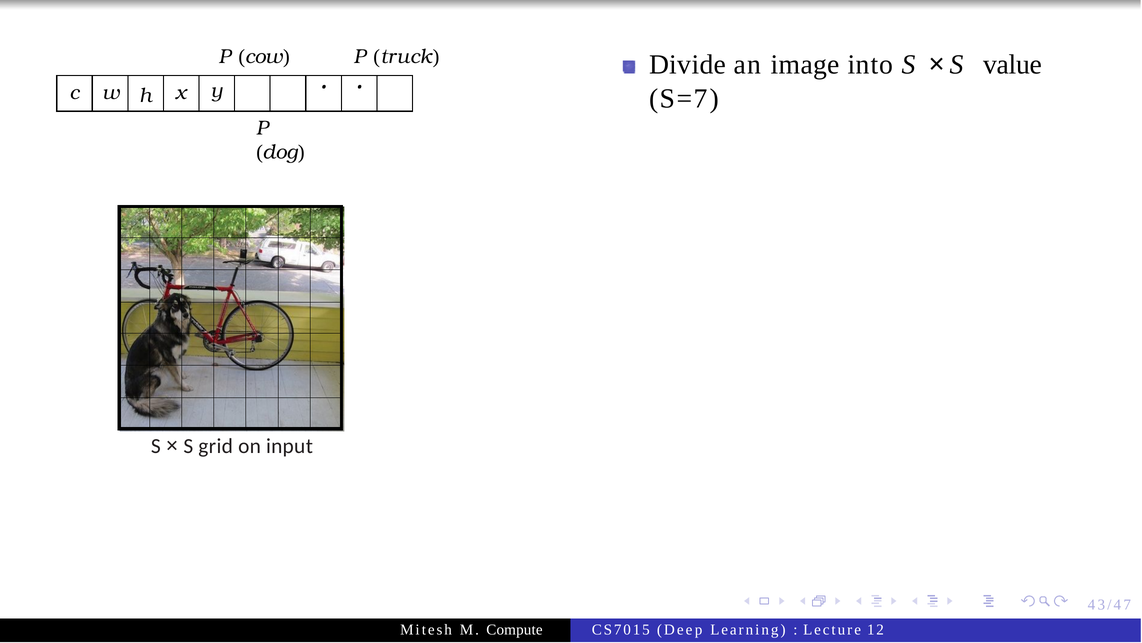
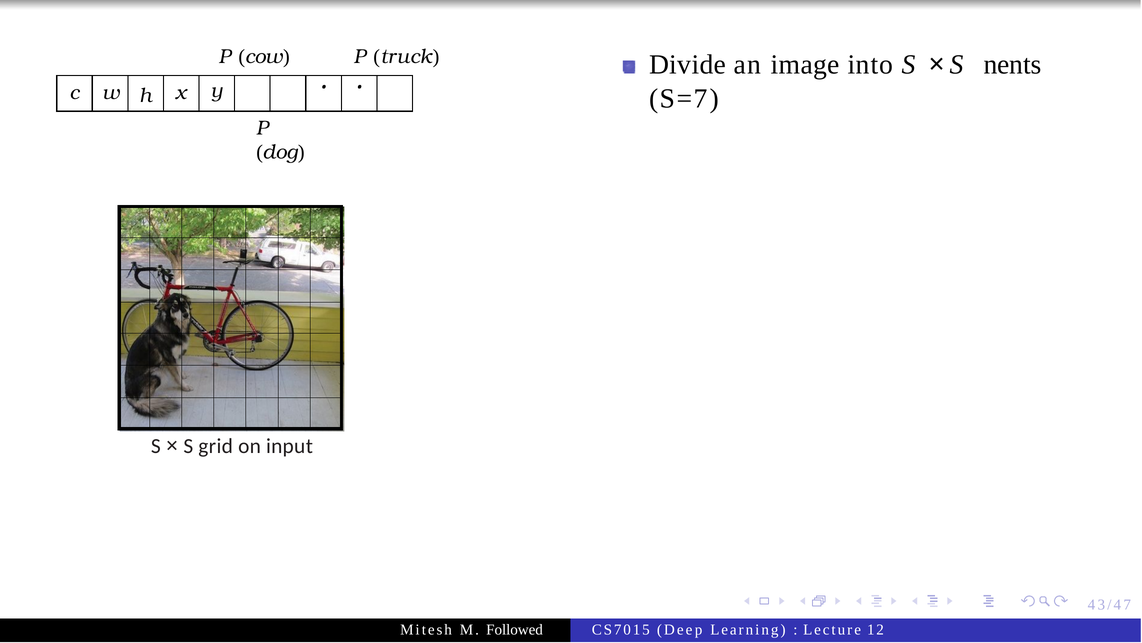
value: value -> nents
Compute: Compute -> Followed
